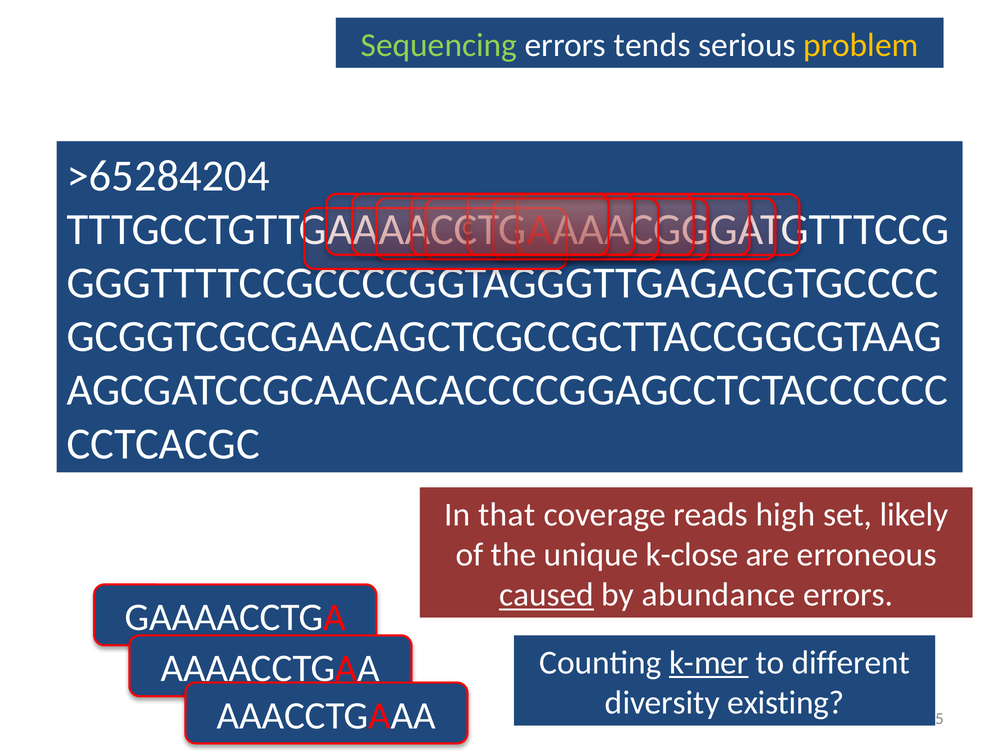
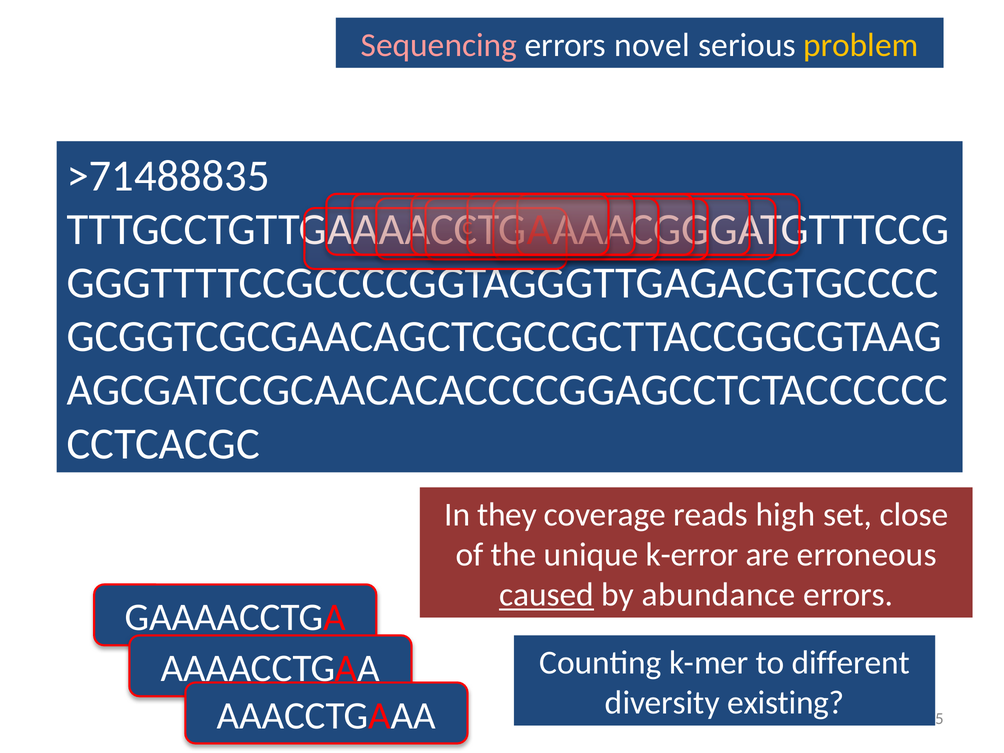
Sequencing colour: light green -> pink
tends: tends -> novel
>65284204: >65284204 -> >71488835
that: that -> they
likely: likely -> close
k-close: k-close -> k-error
k-mer underline: present -> none
